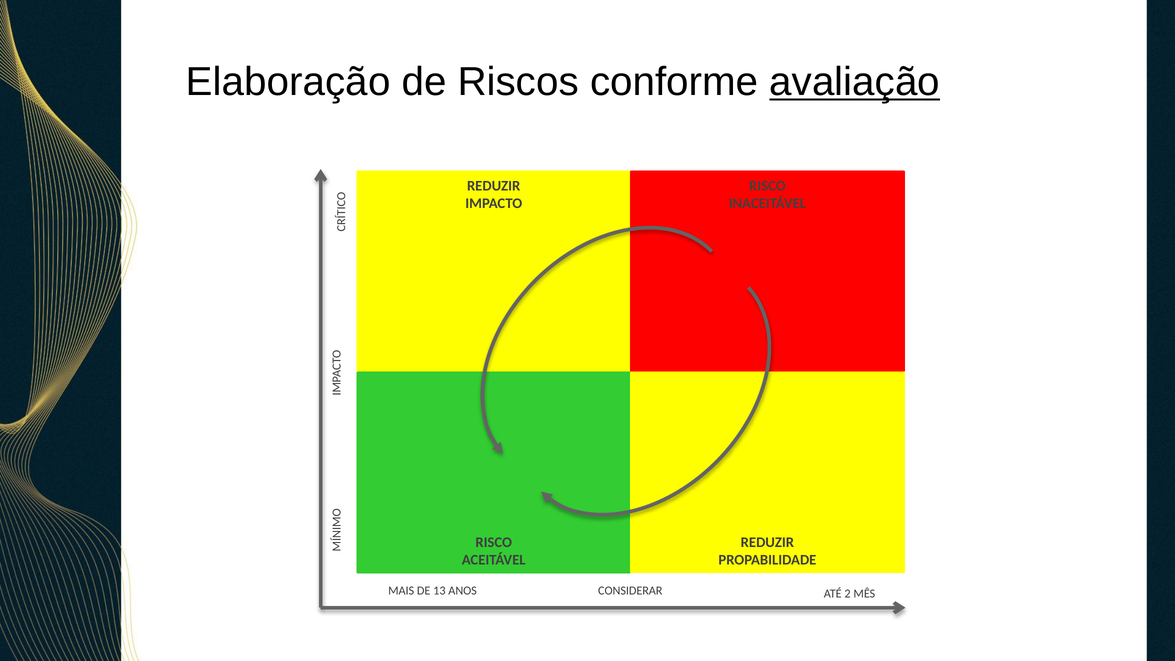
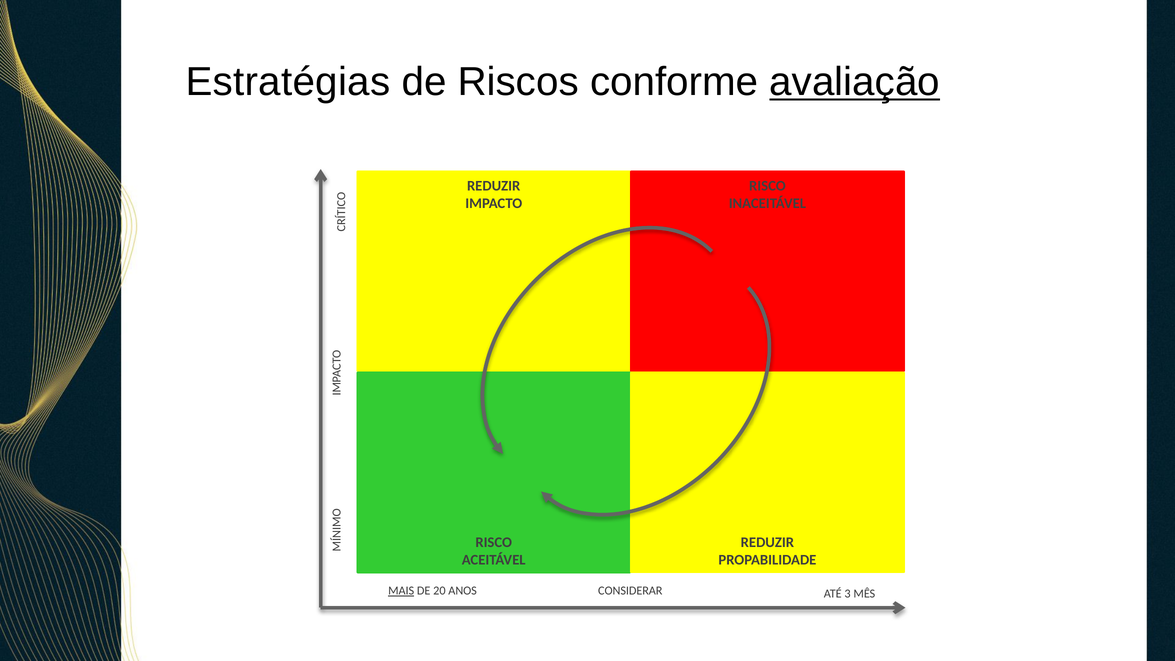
Elaboração: Elaboração -> Estratégias
MAIS underline: none -> present
13: 13 -> 20
2: 2 -> 3
